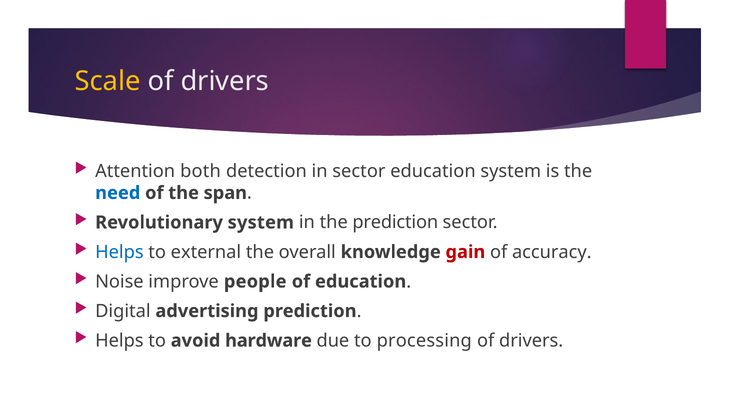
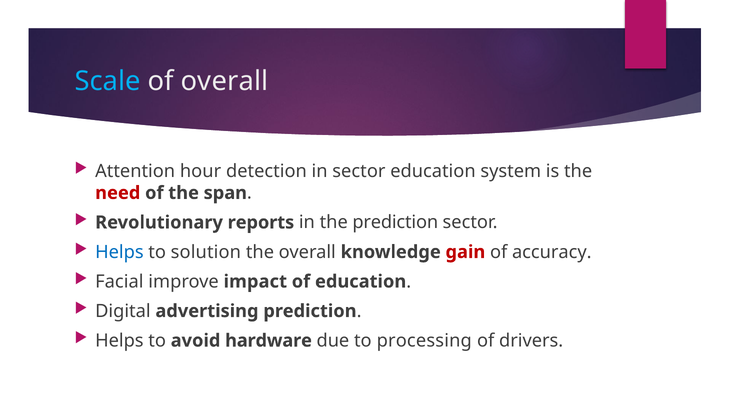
Scale colour: yellow -> light blue
drivers at (225, 81): drivers -> overall
both: both -> hour
need colour: blue -> red
Revolutionary system: system -> reports
external: external -> solution
Noise: Noise -> Facial
people: people -> impact
